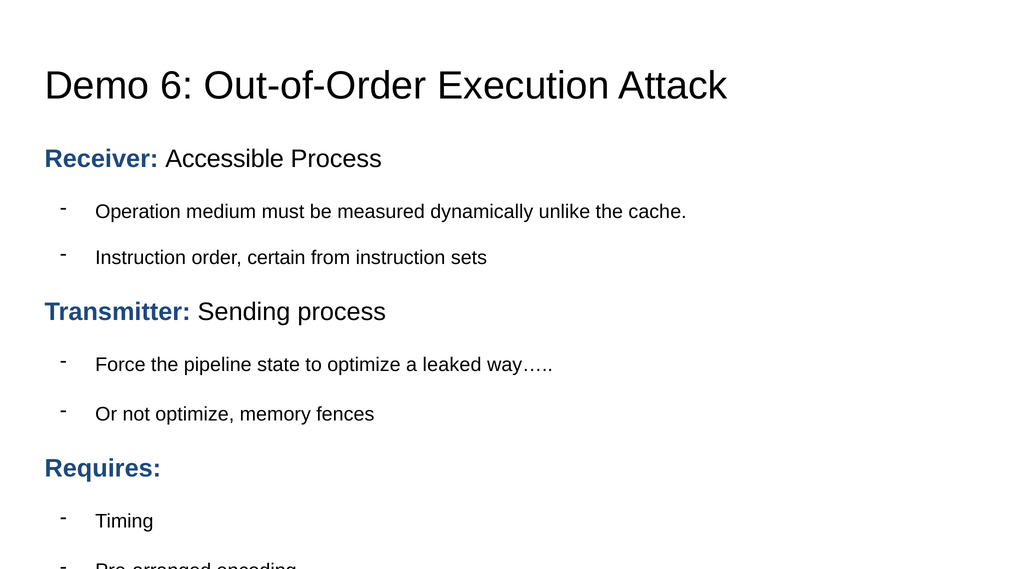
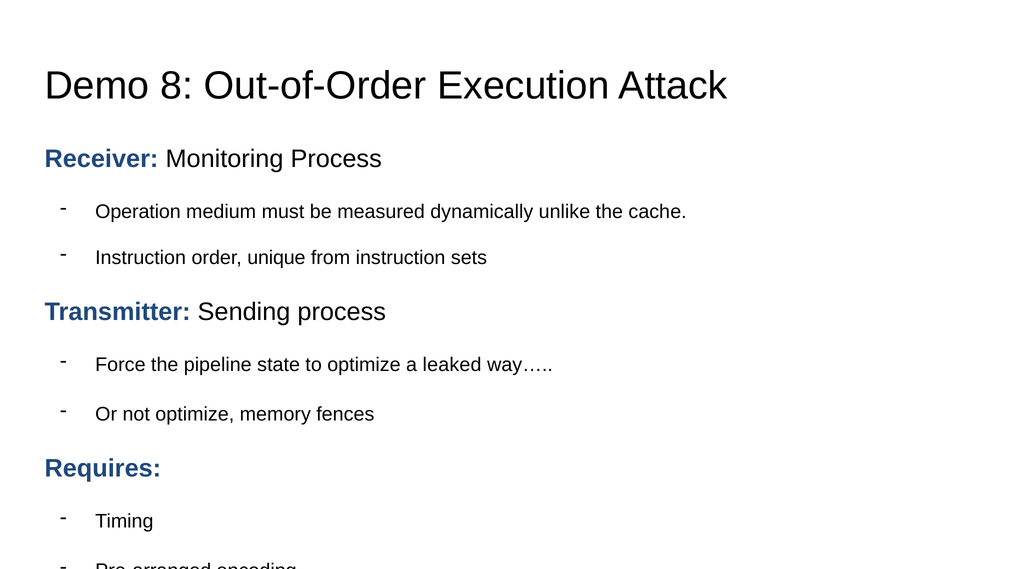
6: 6 -> 8
Accessible: Accessible -> Monitoring
certain: certain -> unique
